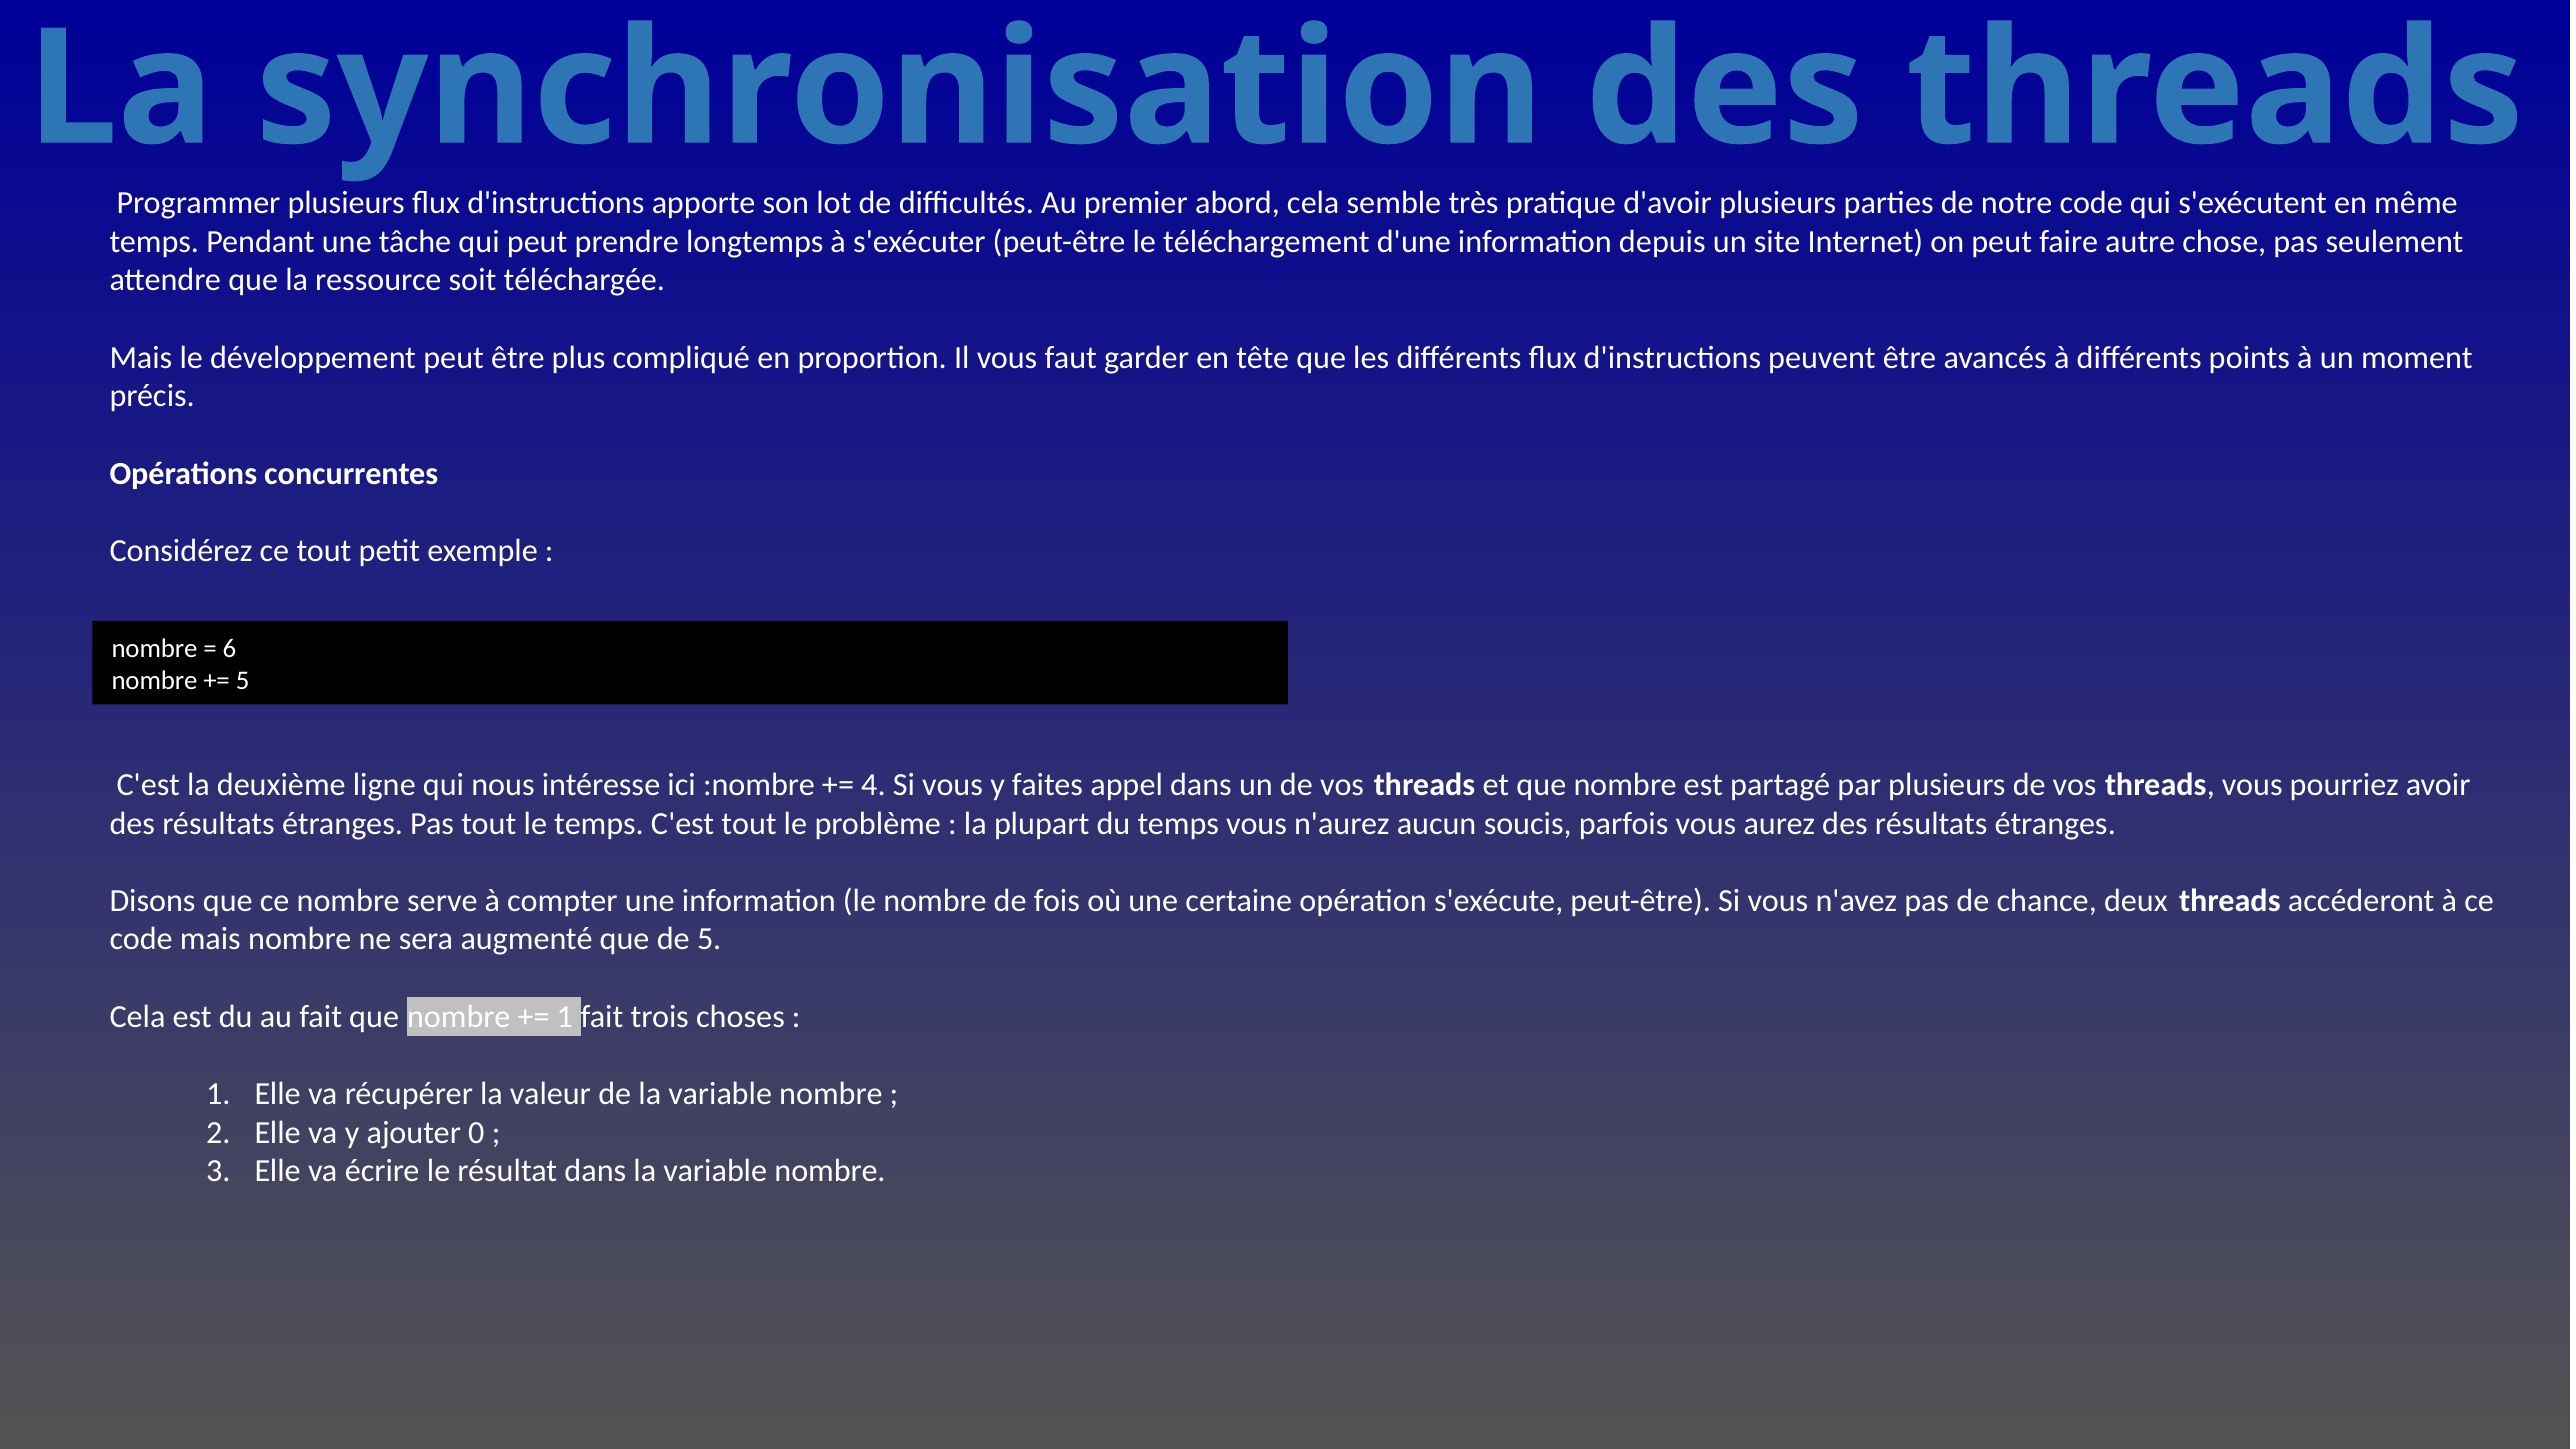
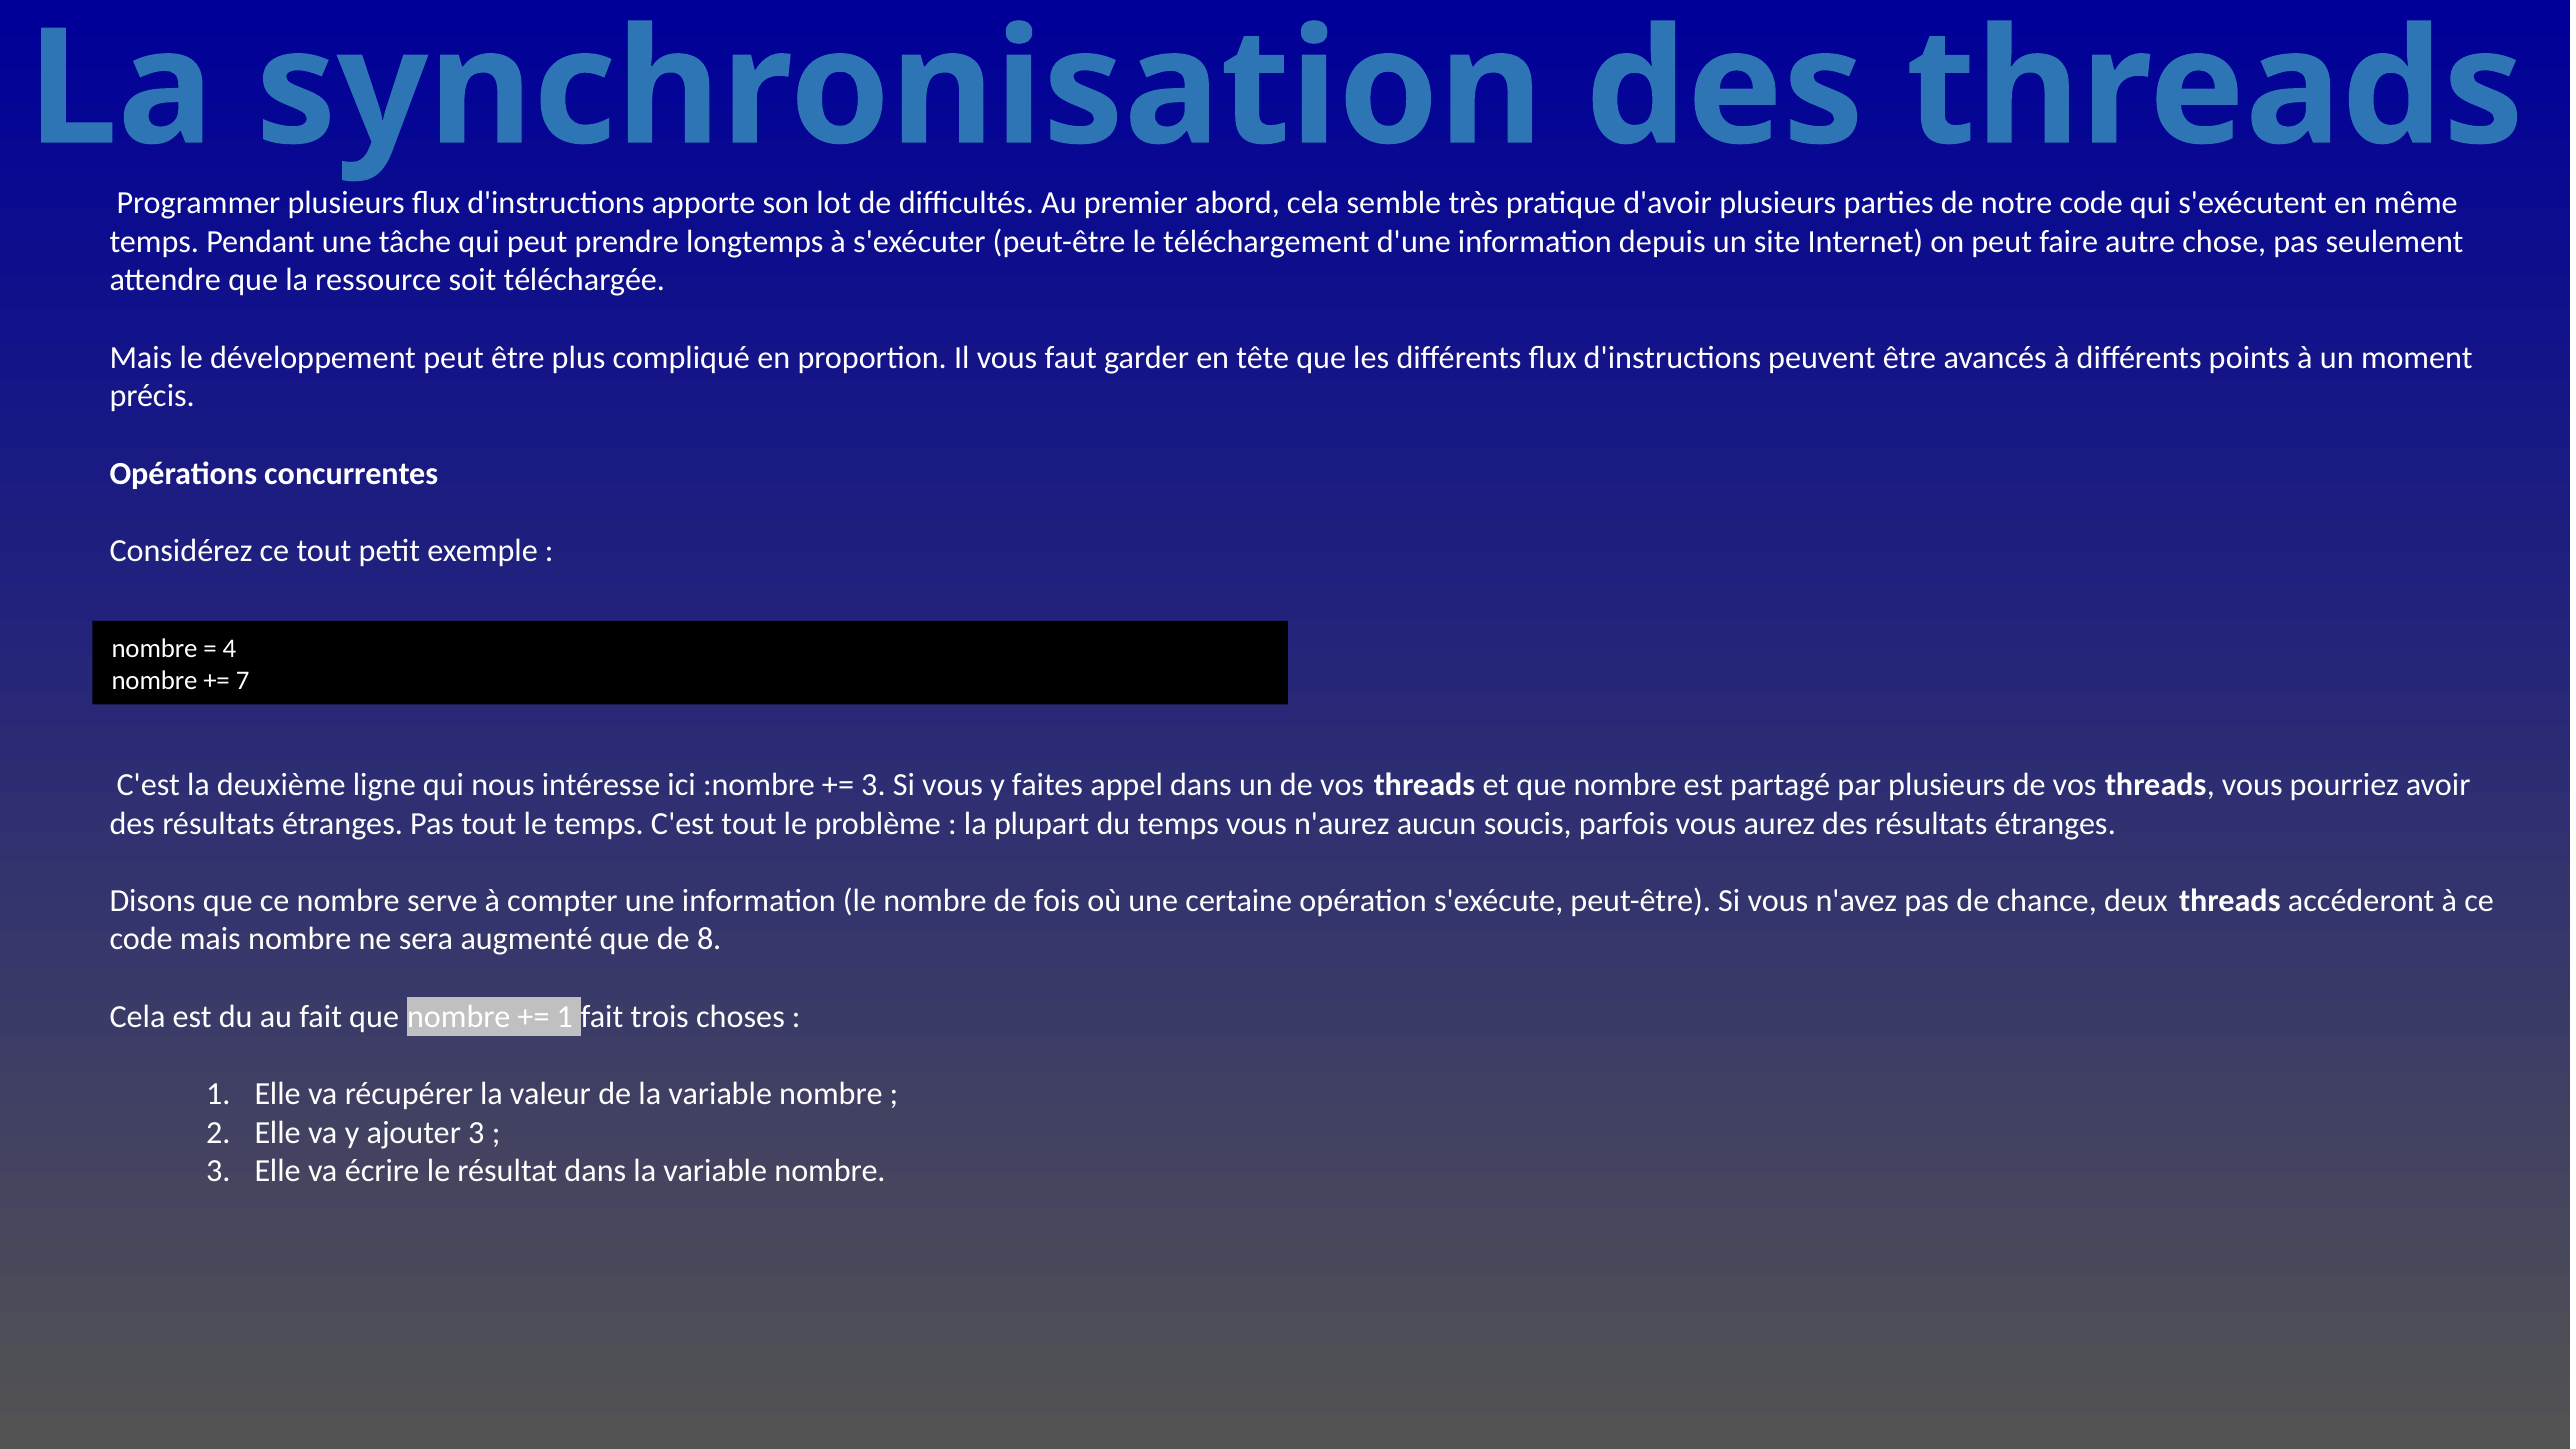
6: 6 -> 4
5 at (243, 681): 5 -> 7
4 at (873, 785): 4 -> 3
de 5: 5 -> 8
ajouter 0: 0 -> 3
